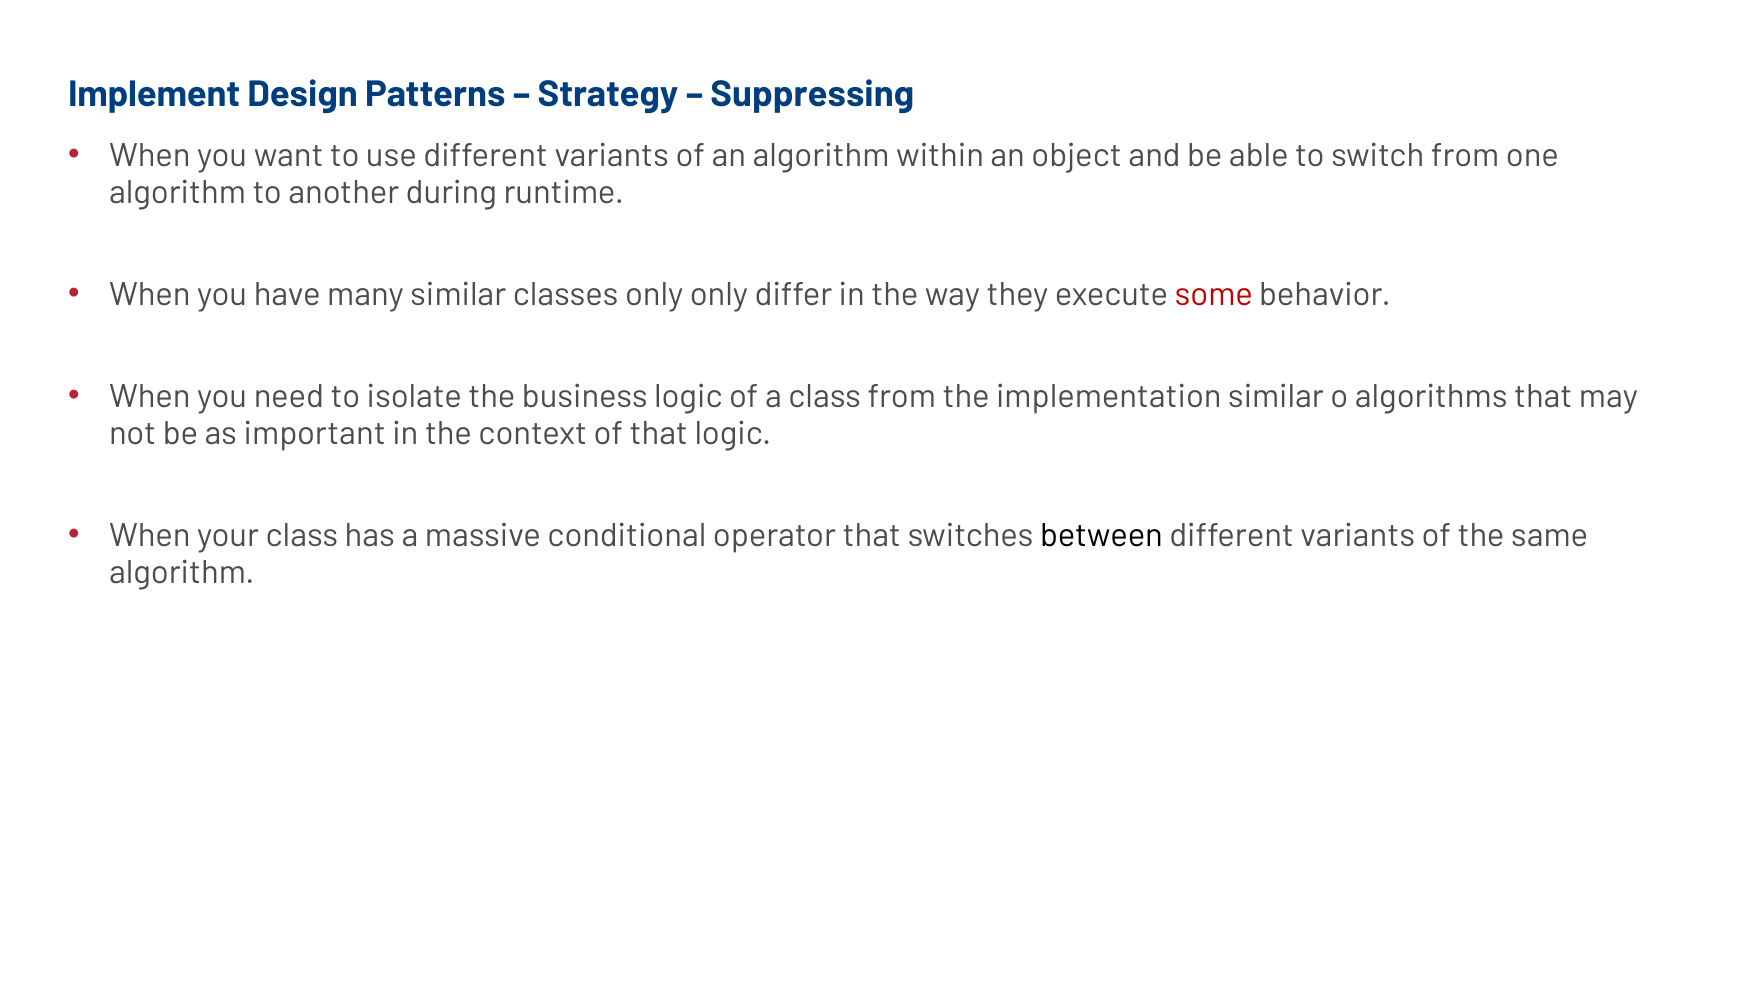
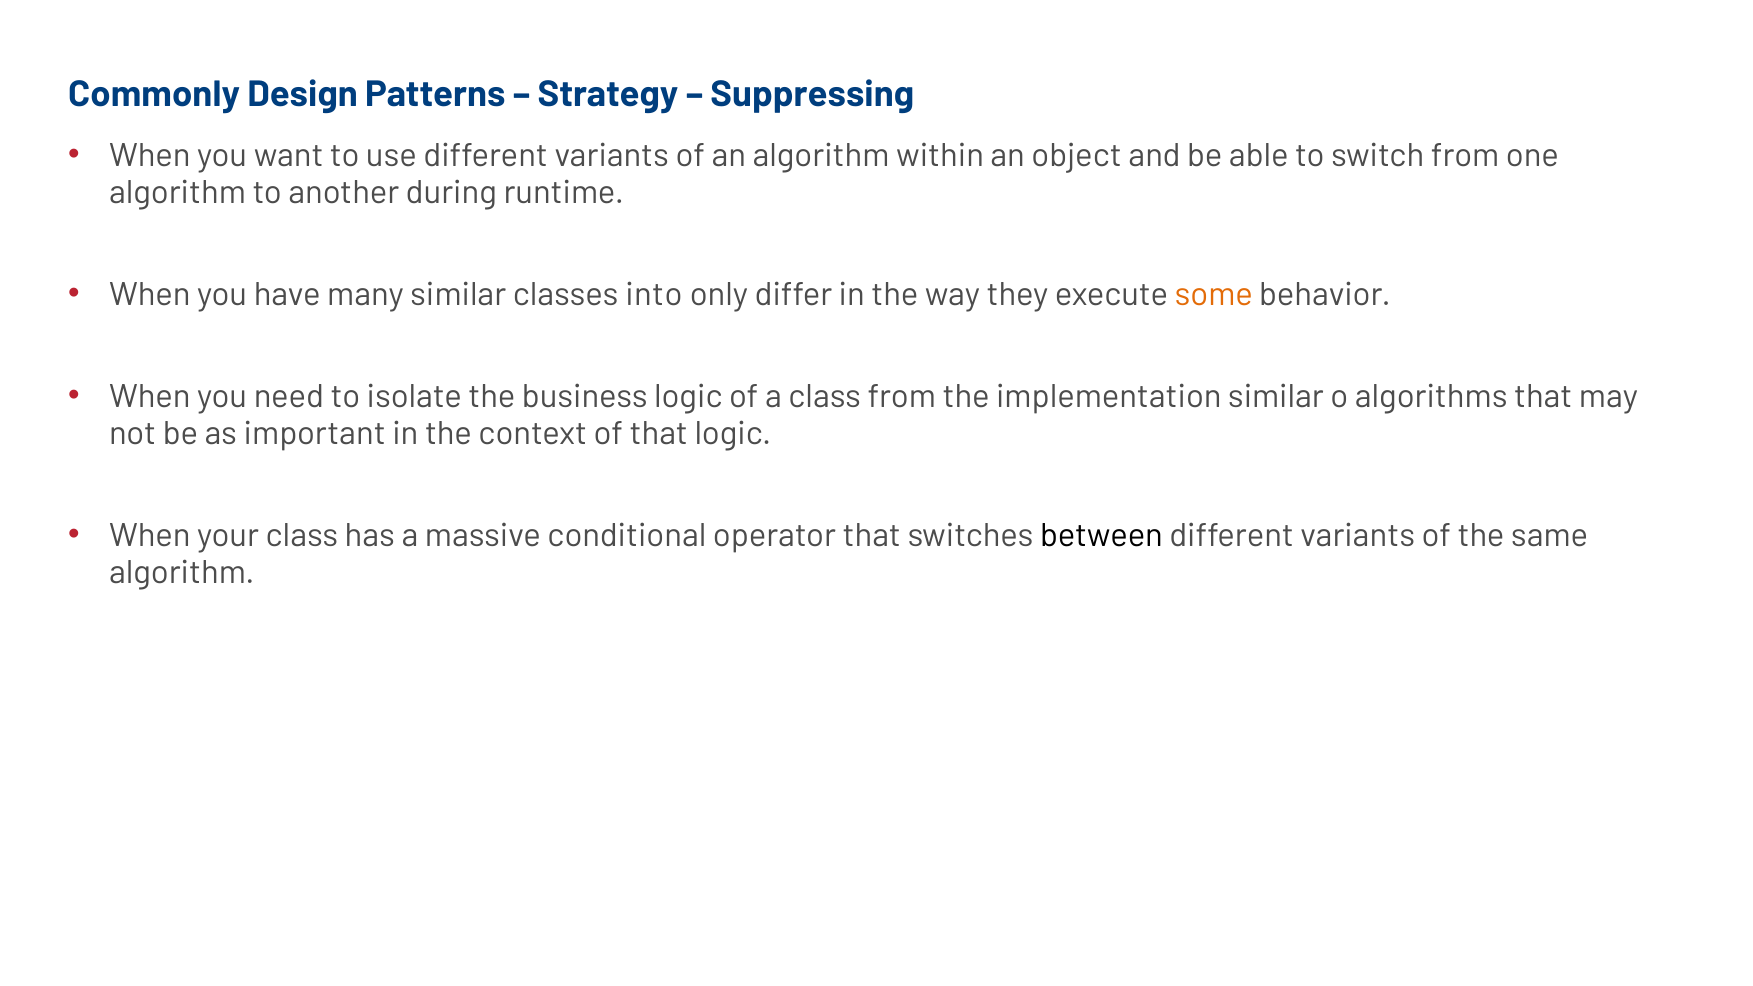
Implement: Implement -> Commonly
classes only: only -> into
some colour: red -> orange
